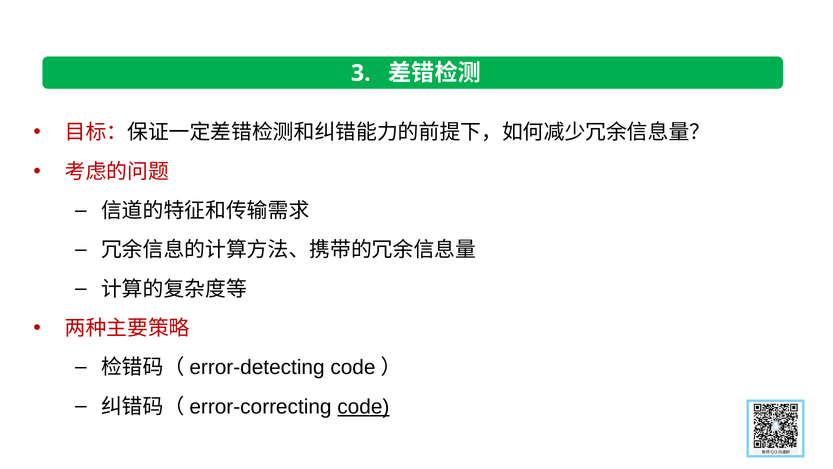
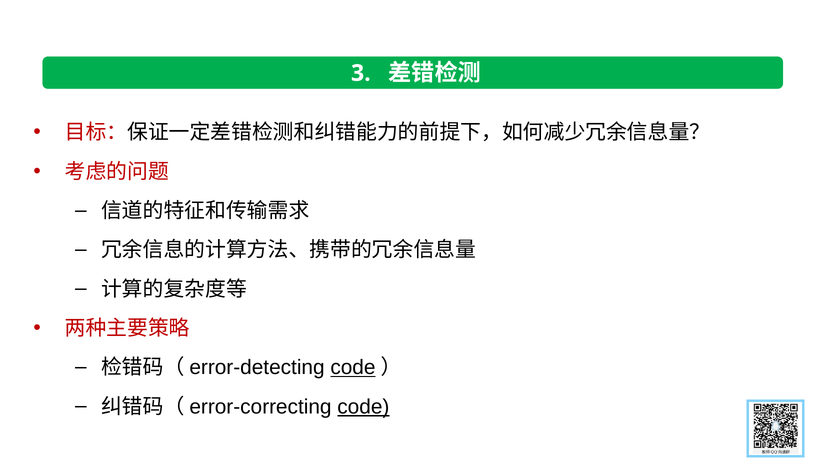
code at (353, 367) underline: none -> present
